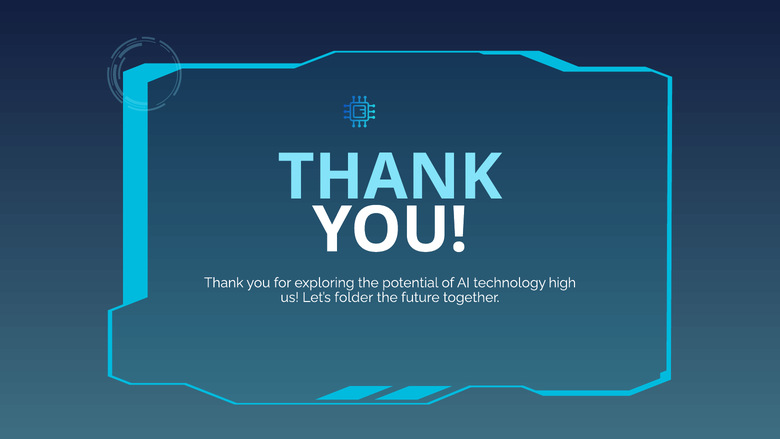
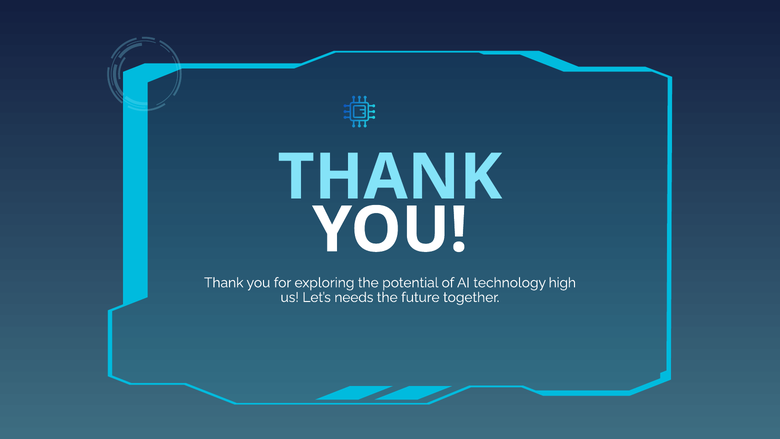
folder: folder -> needs
